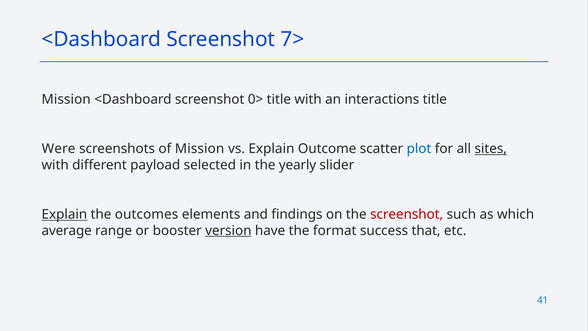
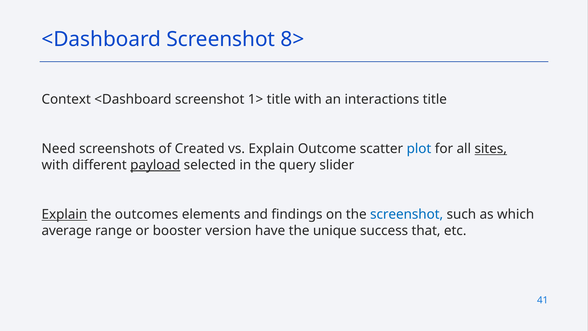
7>: 7> -> 8>
Mission at (66, 99): Mission -> Context
0>: 0> -> 1>
Were: Were -> Need
of Mission: Mission -> Created
payload underline: none -> present
yearly: yearly -> query
screenshot at (407, 214) colour: red -> blue
version underline: present -> none
format: format -> unique
